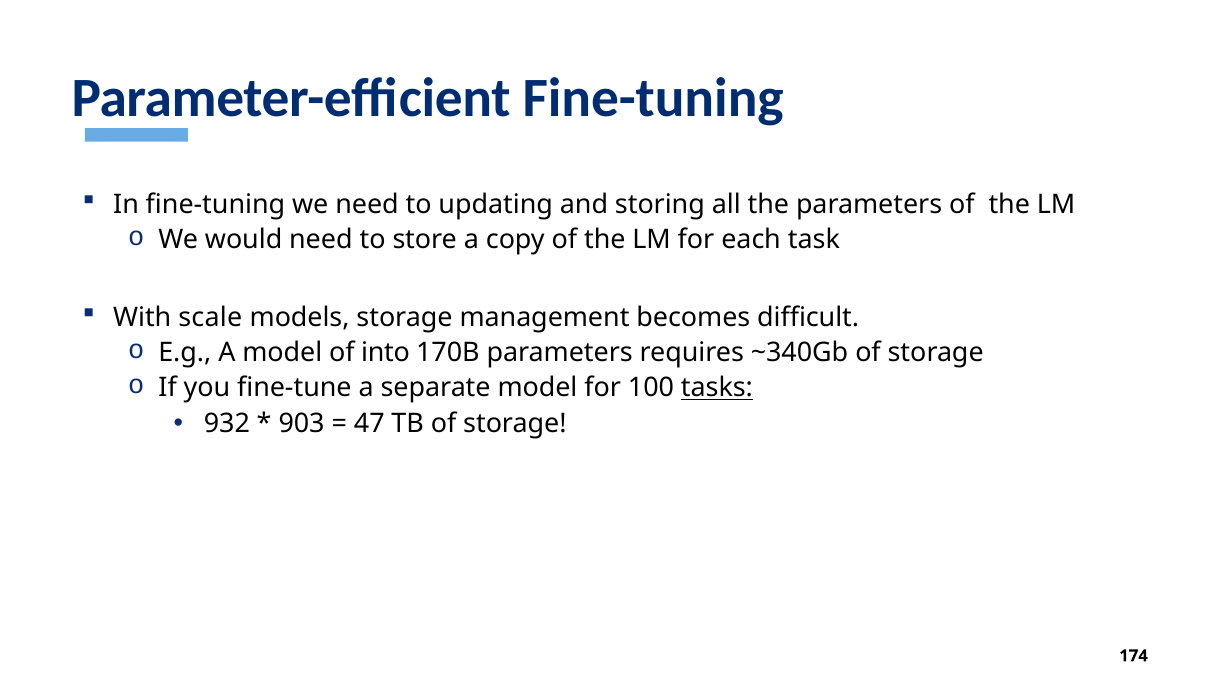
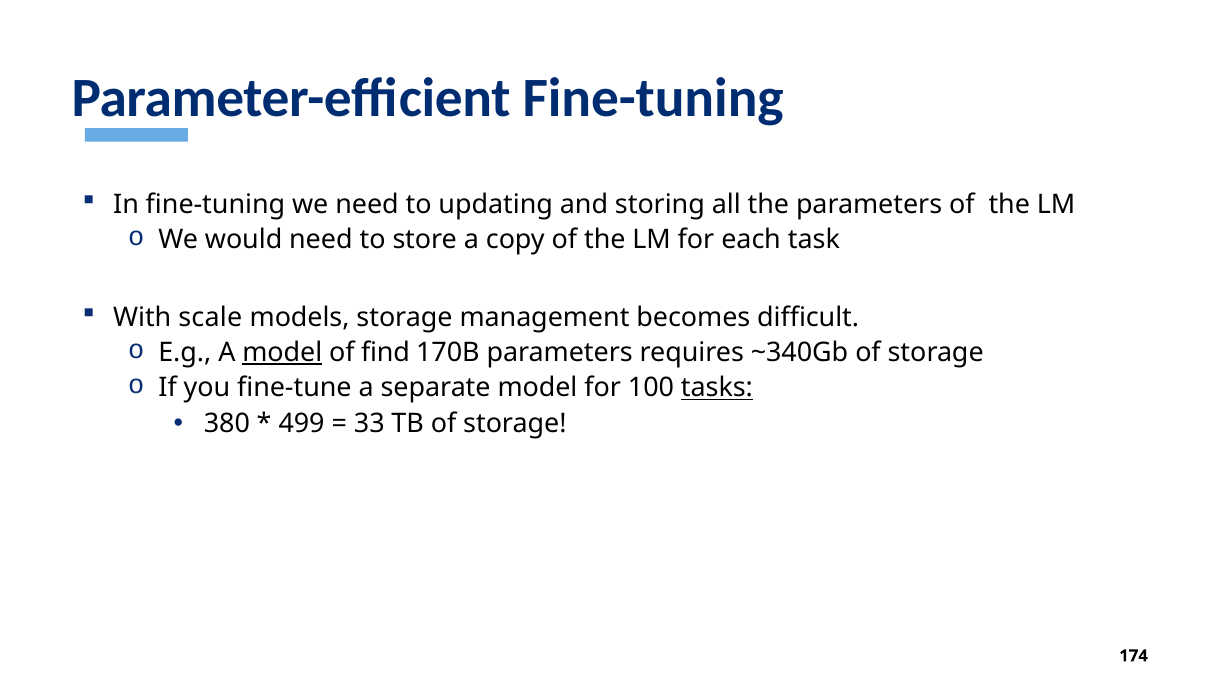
model at (282, 352) underline: none -> present
into: into -> find
932: 932 -> 380
903: 903 -> 499
47: 47 -> 33
